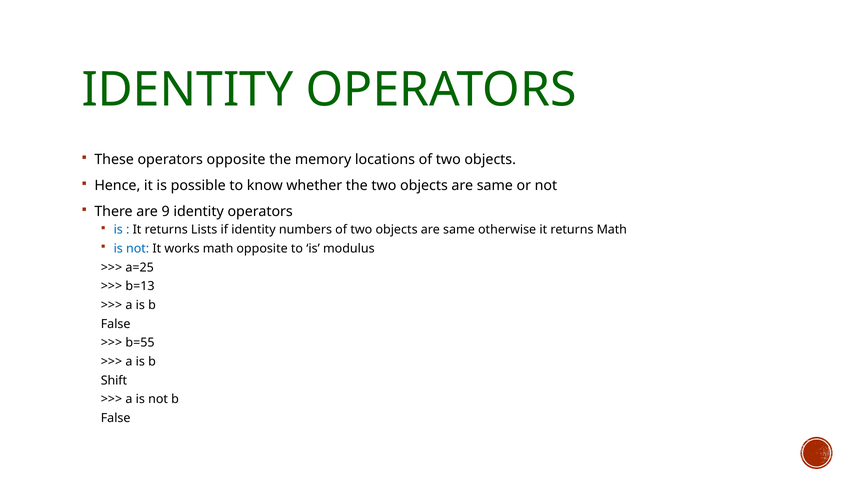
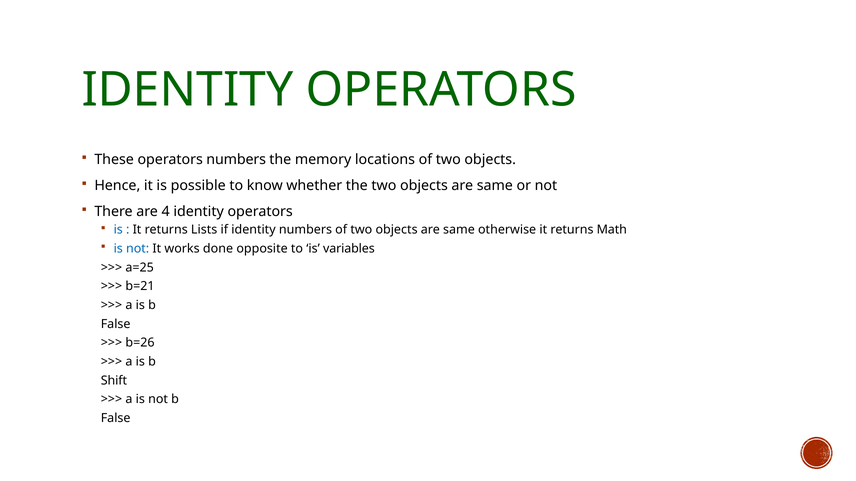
operators opposite: opposite -> numbers
9: 9 -> 4
works math: math -> done
modulus: modulus -> variables
b=13: b=13 -> b=21
b=55: b=55 -> b=26
